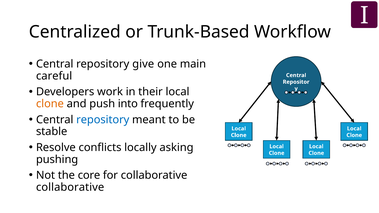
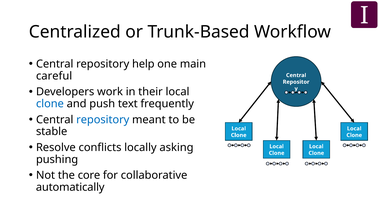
give: give -> help
clone at (50, 104) colour: orange -> blue
into: into -> text
collaborative at (70, 187): collaborative -> automatically
